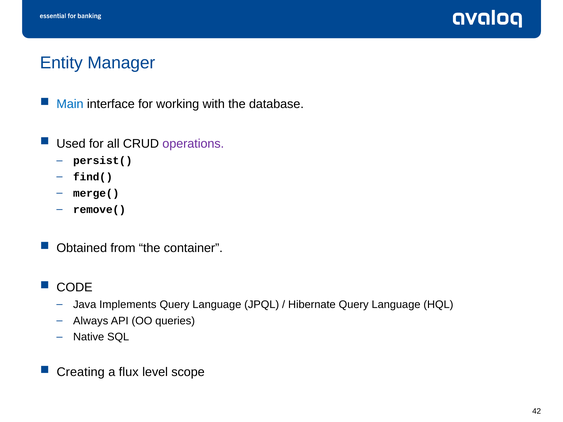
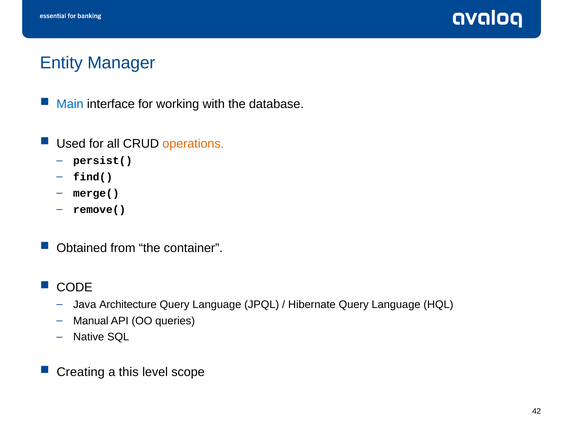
operations colour: purple -> orange
Implements: Implements -> Architecture
Always: Always -> Manual
flux: flux -> this
